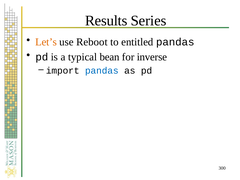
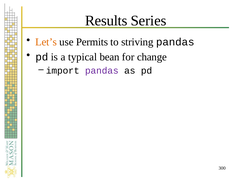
Reboot: Reboot -> Permits
entitled: entitled -> striving
inverse: inverse -> change
pandas at (102, 71) colour: blue -> purple
